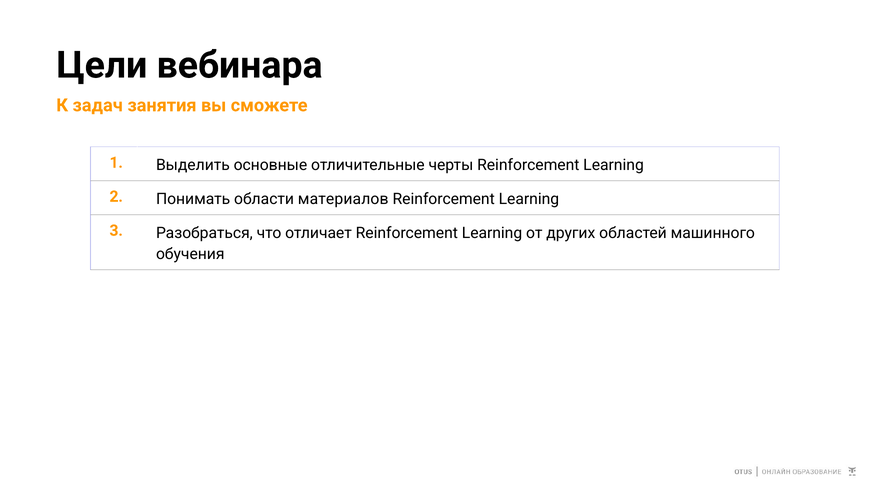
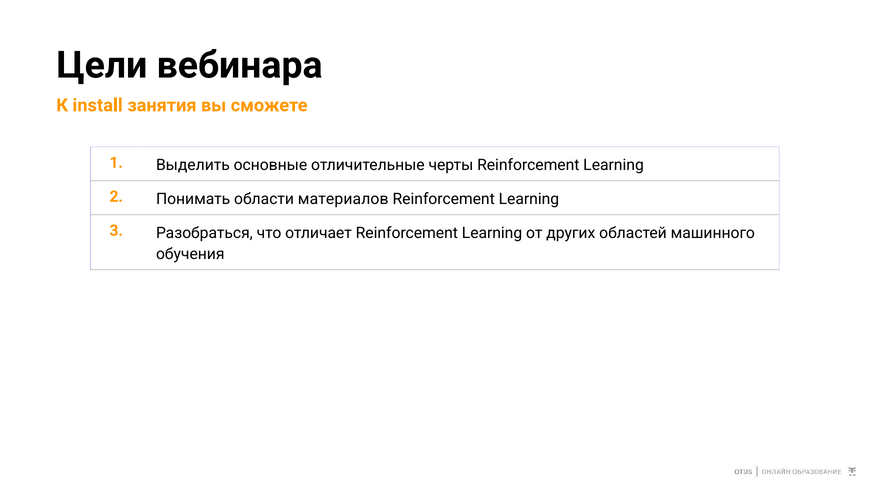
задач: задач -> install
